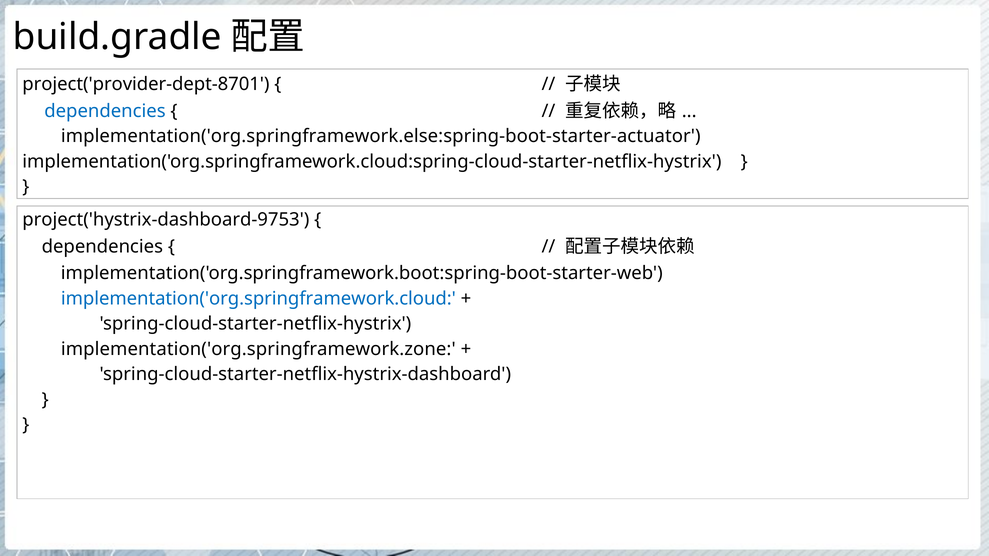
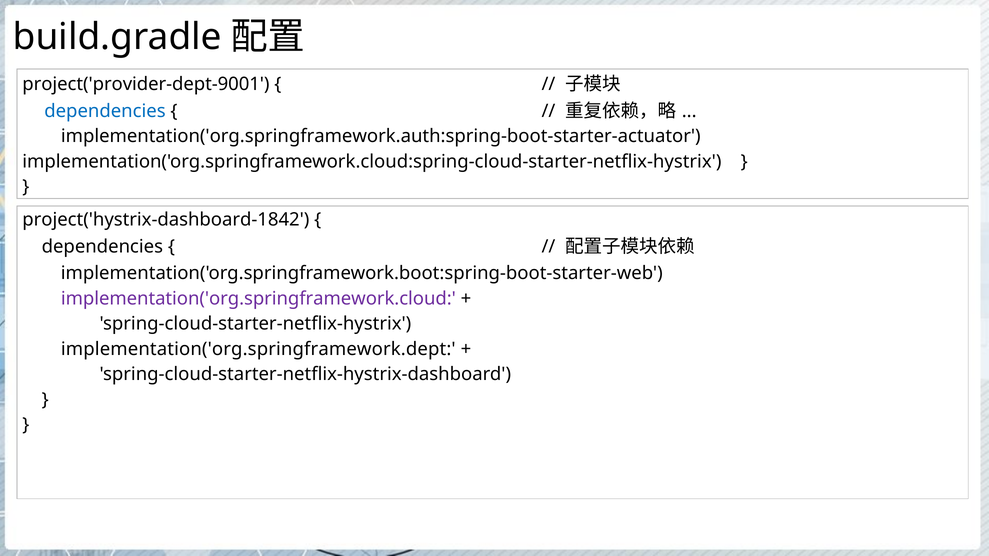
project('provider-dept-8701: project('provider-dept-8701 -> project('provider-dept-9001
implementation('org.springframework.else:spring-boot-starter-actuator: implementation('org.springframework.else:spring-boot-starter-actuator -> implementation('org.springframework.auth:spring-boot-starter-actuator
project('hystrix-dashboard-9753: project('hystrix-dashboard-9753 -> project('hystrix-dashboard-1842
implementation('org.springframework.cloud colour: blue -> purple
implementation('org.springframework.zone: implementation('org.springframework.zone -> implementation('org.springframework.dept
